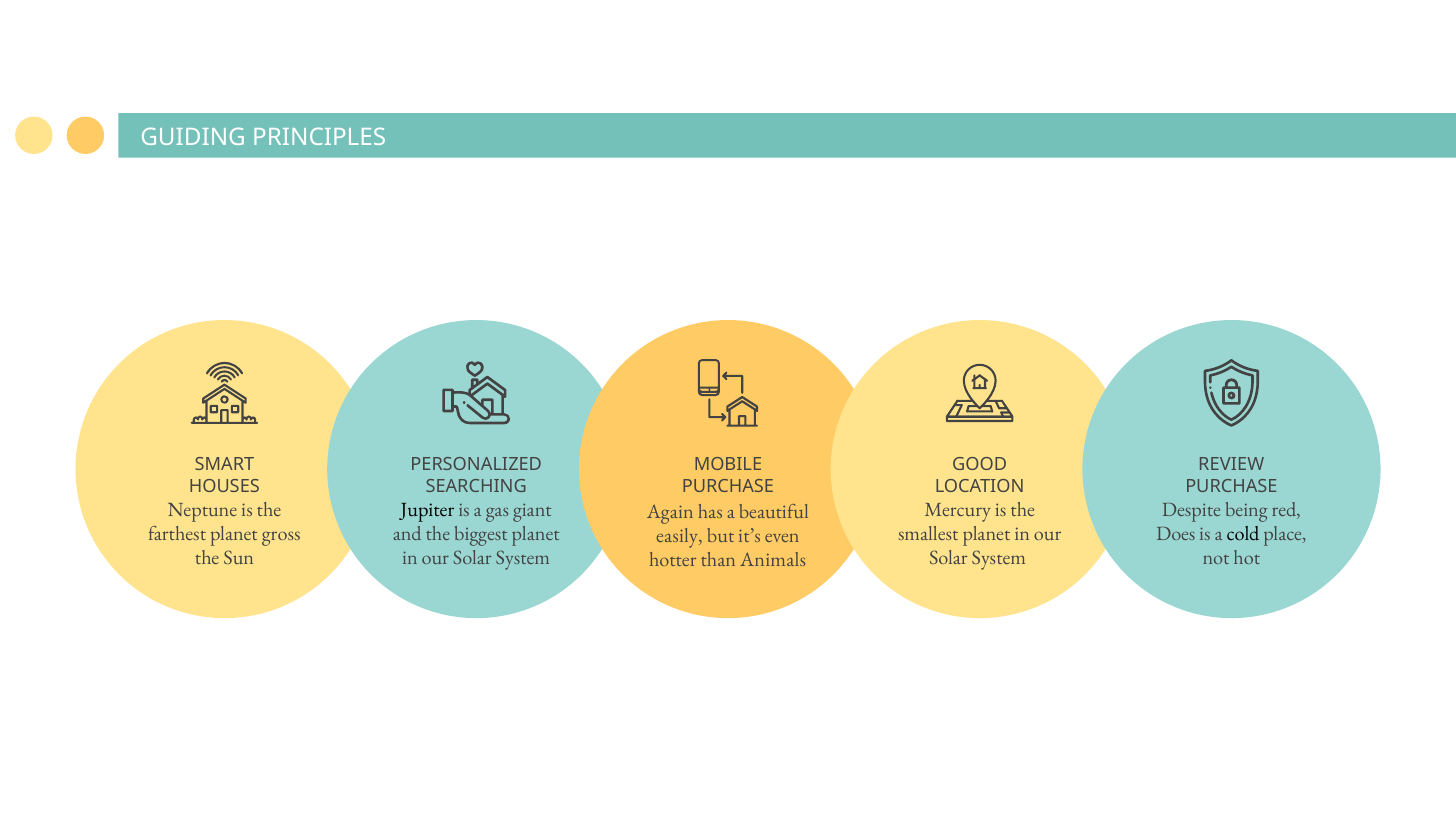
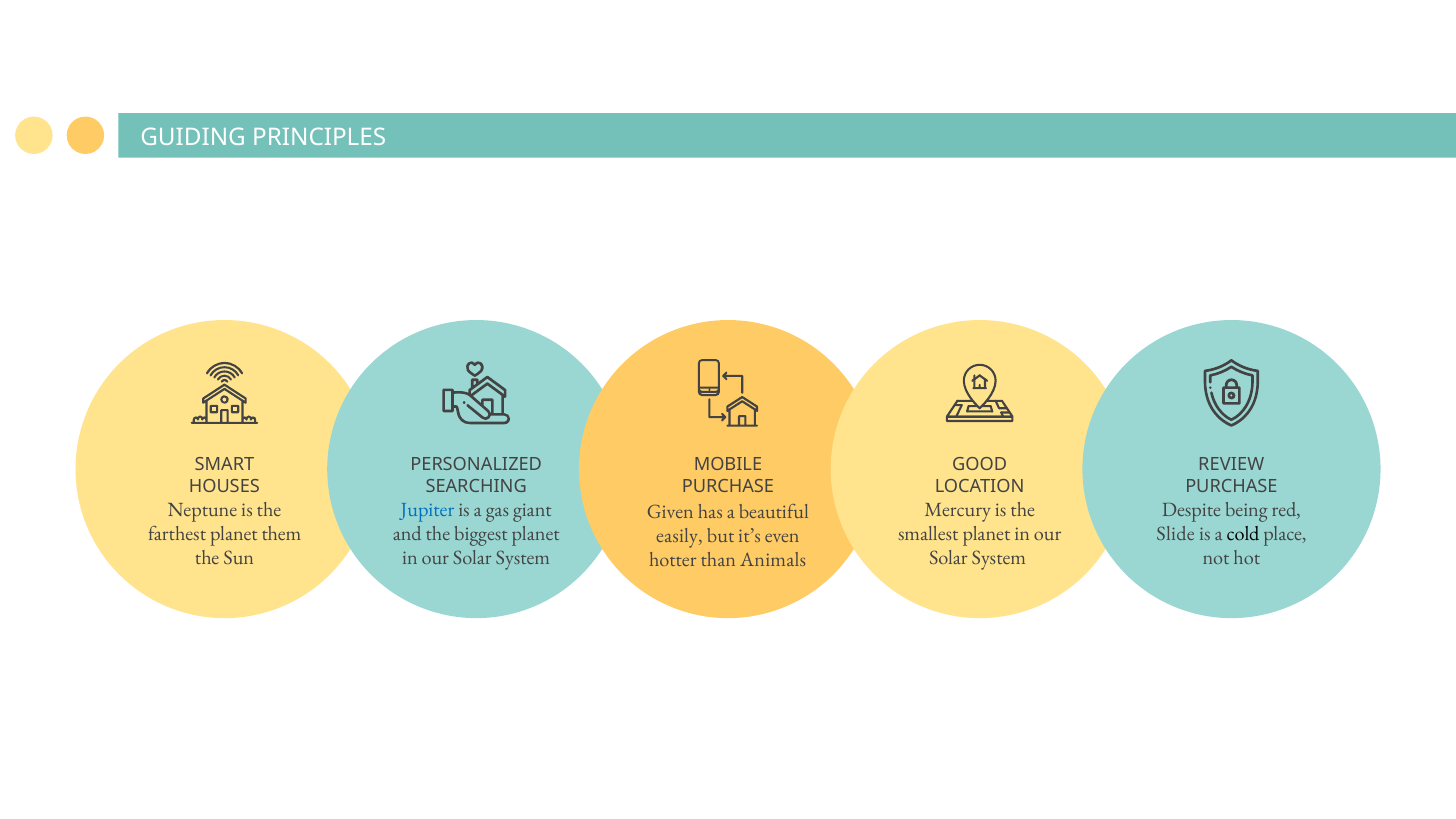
Jupiter colour: black -> blue
Again: Again -> Given
gross: gross -> them
Does: Does -> Slide
